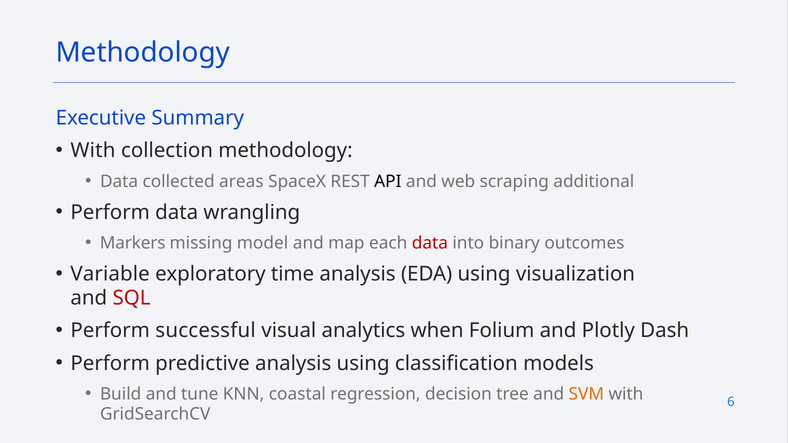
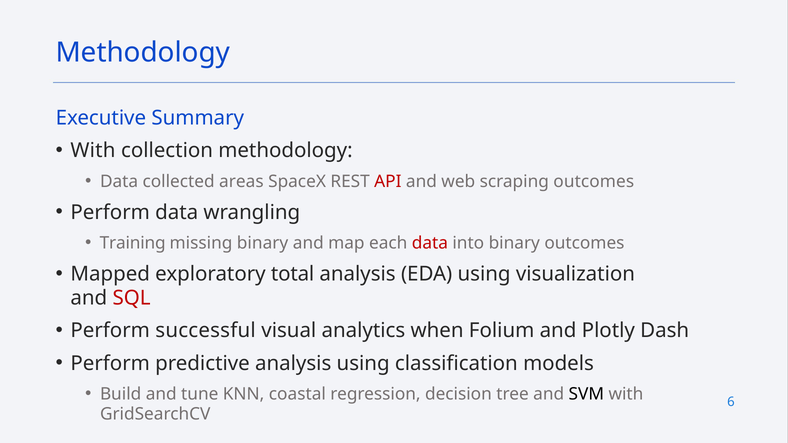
API colour: black -> red
scraping additional: additional -> outcomes
Markers: Markers -> Training
missing model: model -> binary
Variable: Variable -> Mapped
time: time -> total
SVM colour: orange -> black
